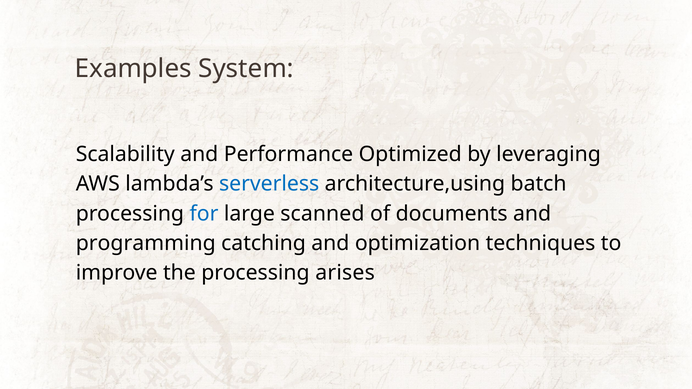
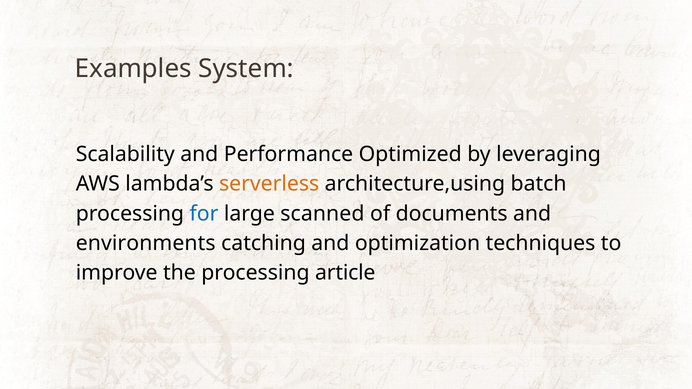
serverless colour: blue -> orange
programming: programming -> environments
arises: arises -> article
